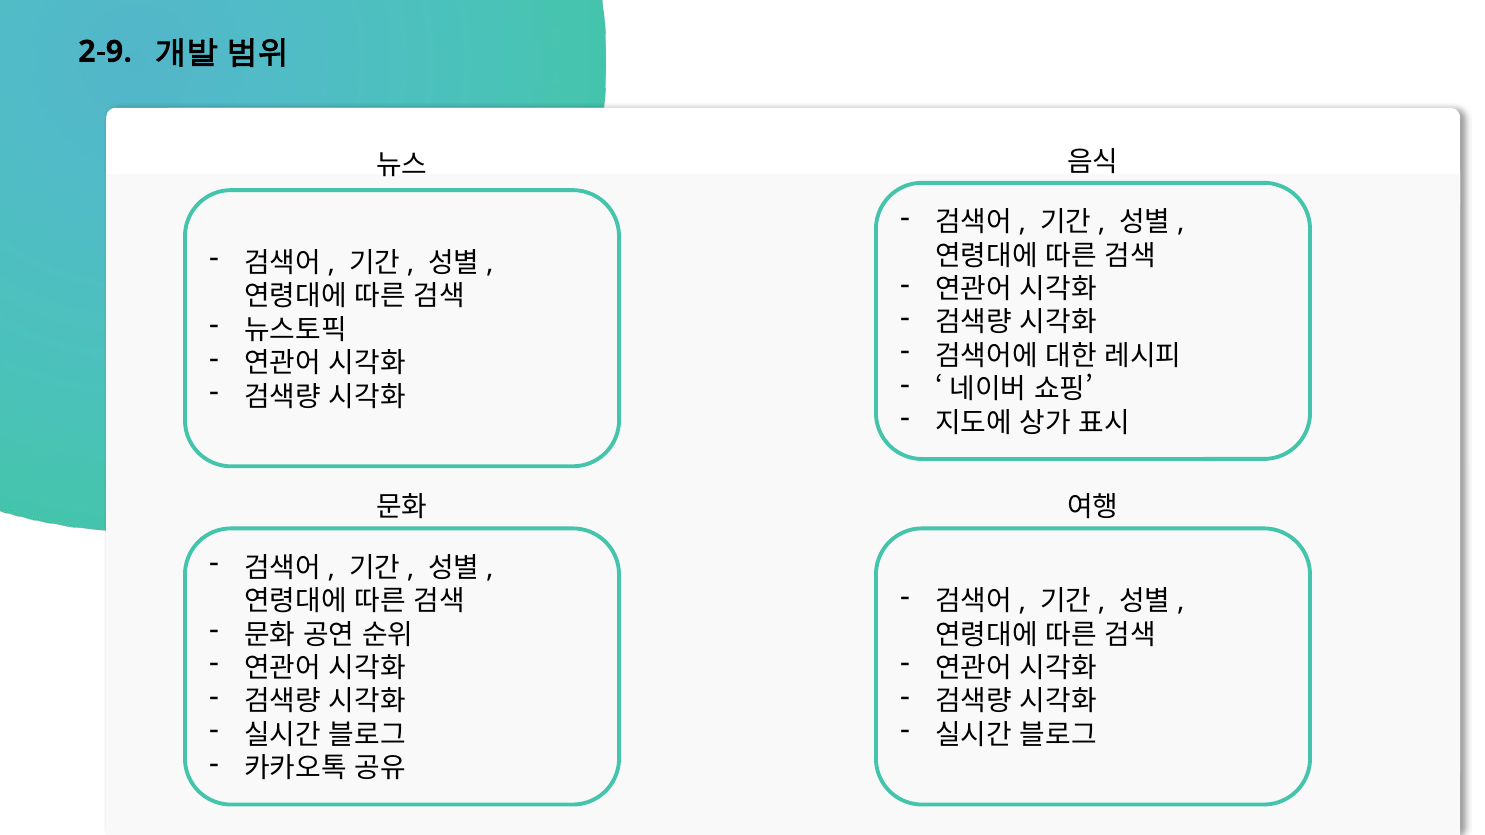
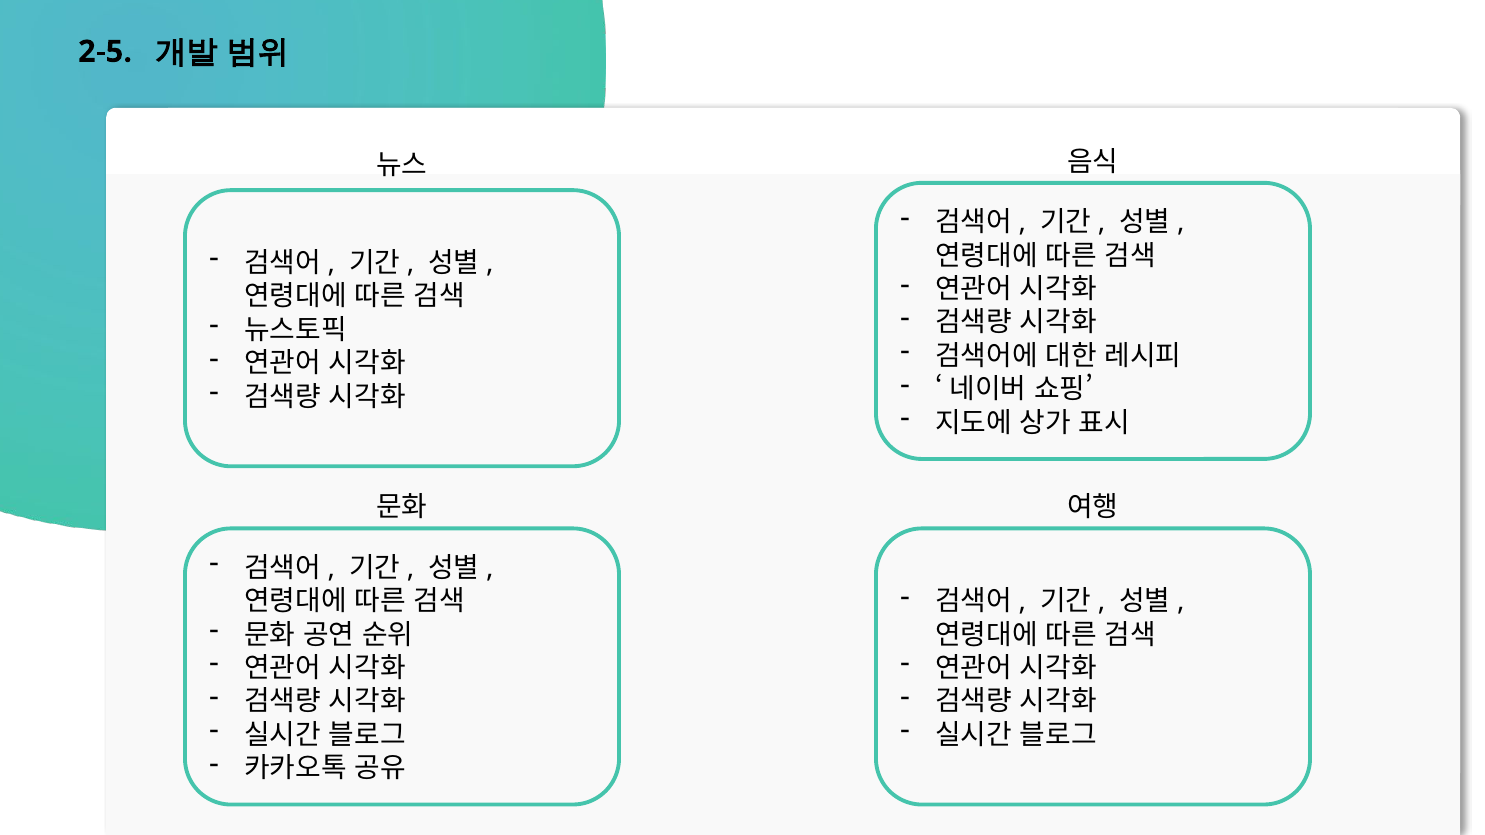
2-9: 2-9 -> 2-5
